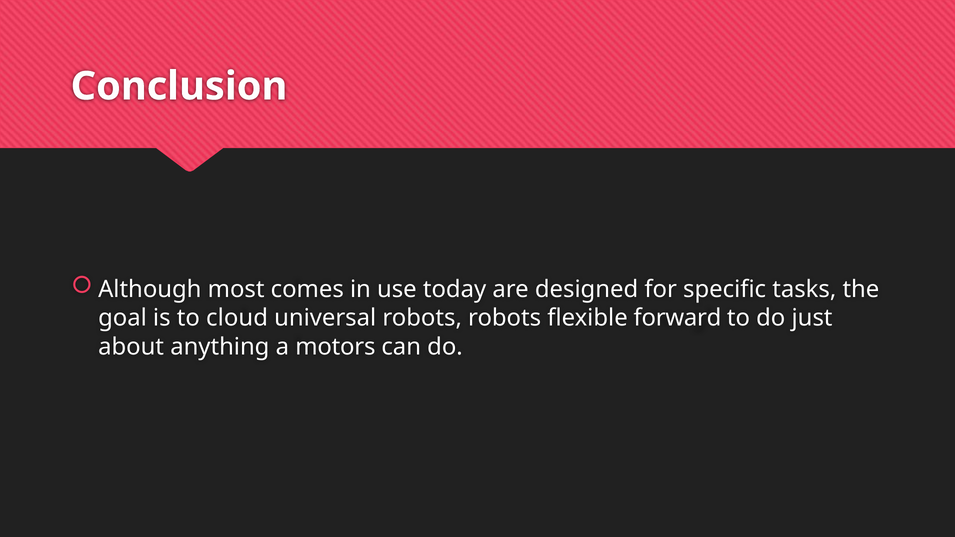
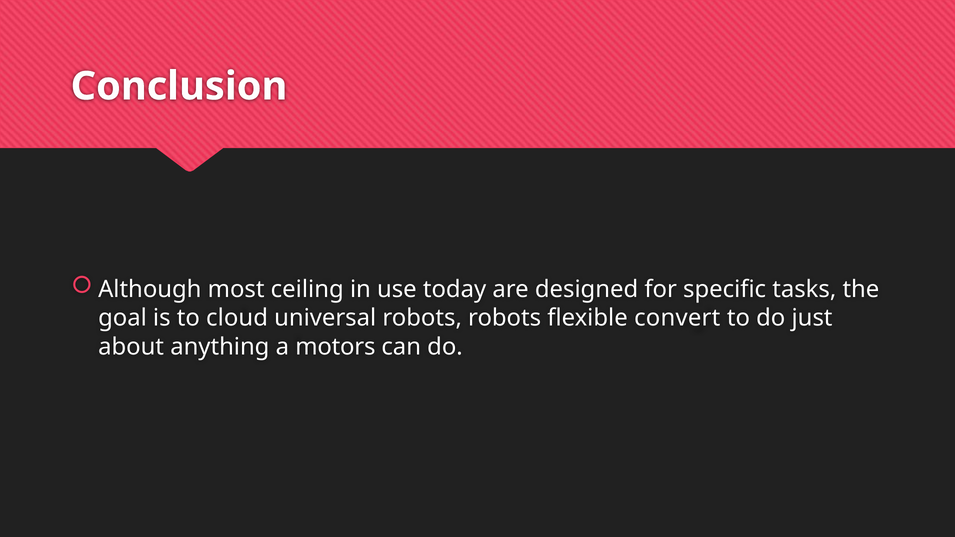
comes: comes -> ceiling
forward: forward -> convert
